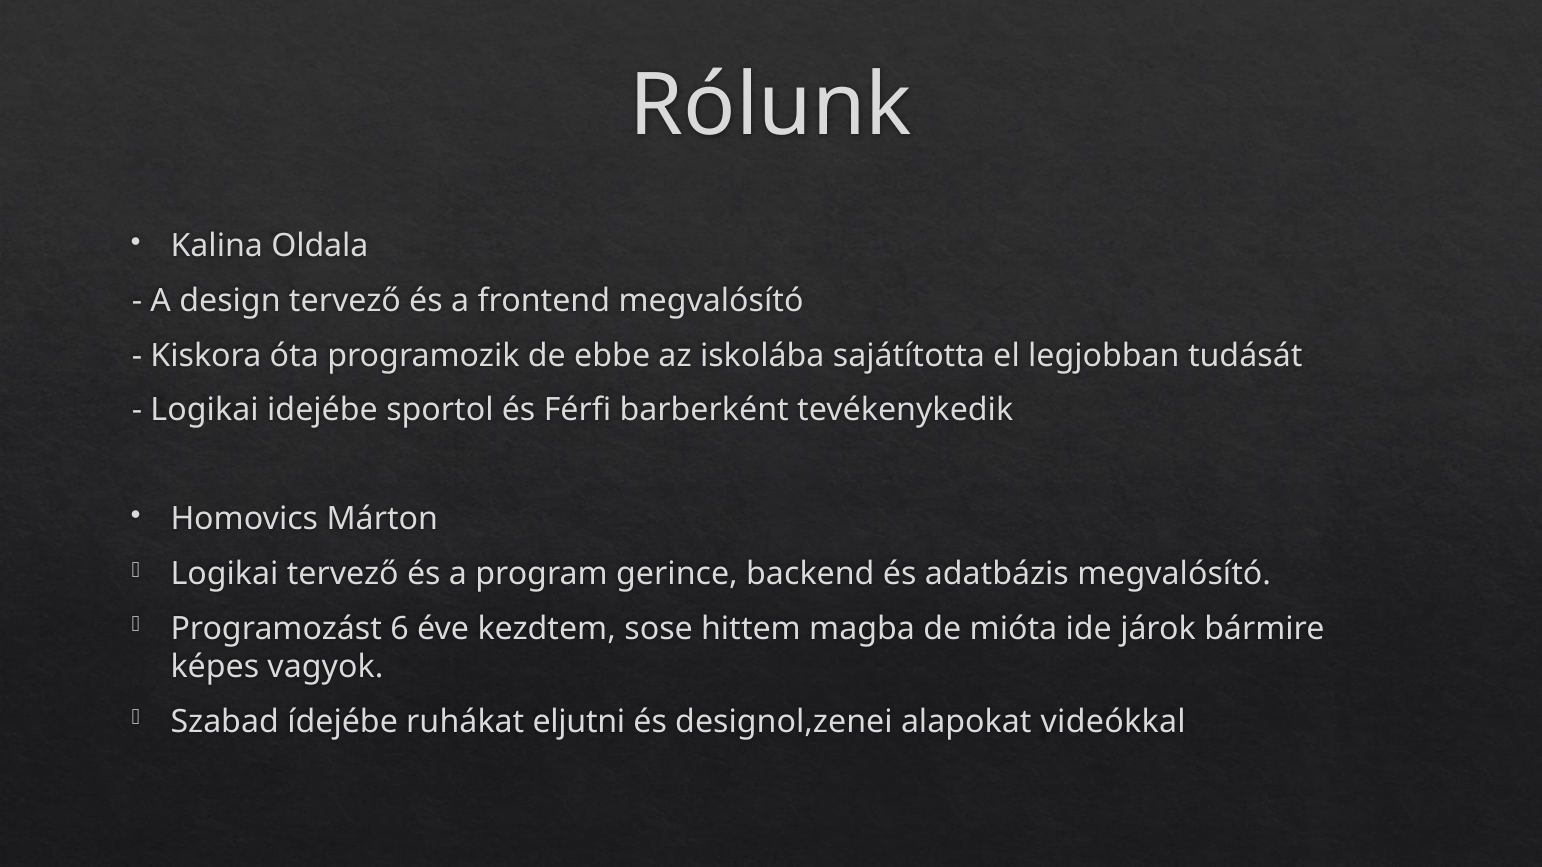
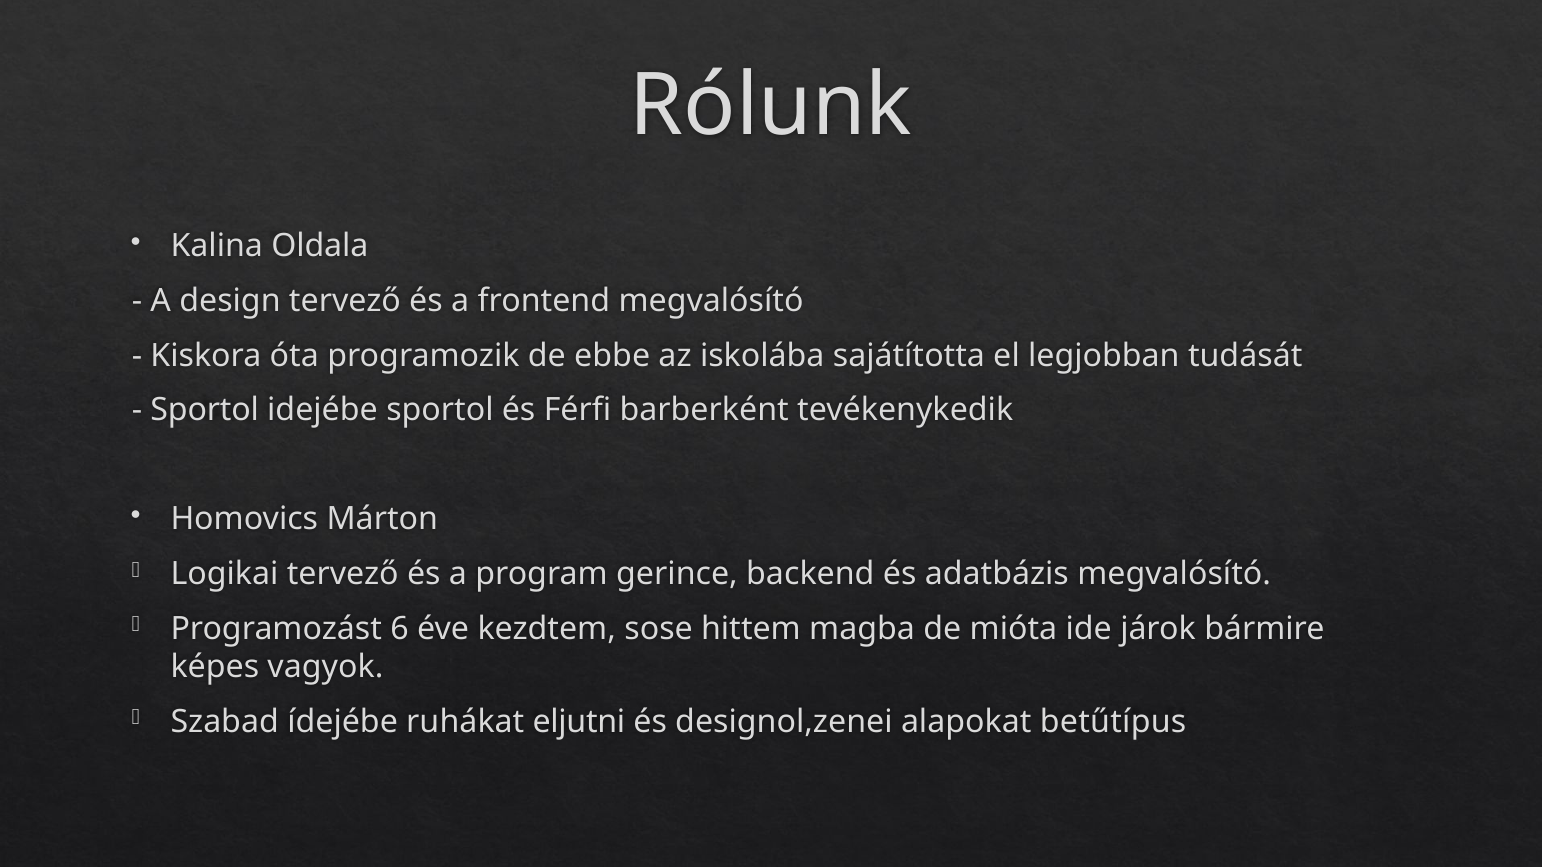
Logikai at (205, 410): Logikai -> Sportol
videókkal: videókkal -> betűtípus
